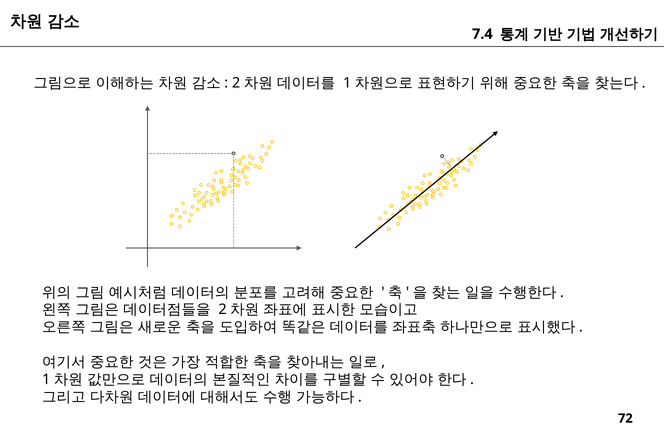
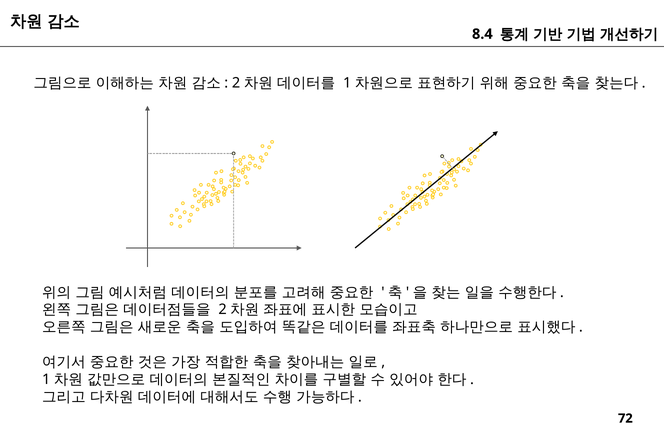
7.4: 7.4 -> 8.4
